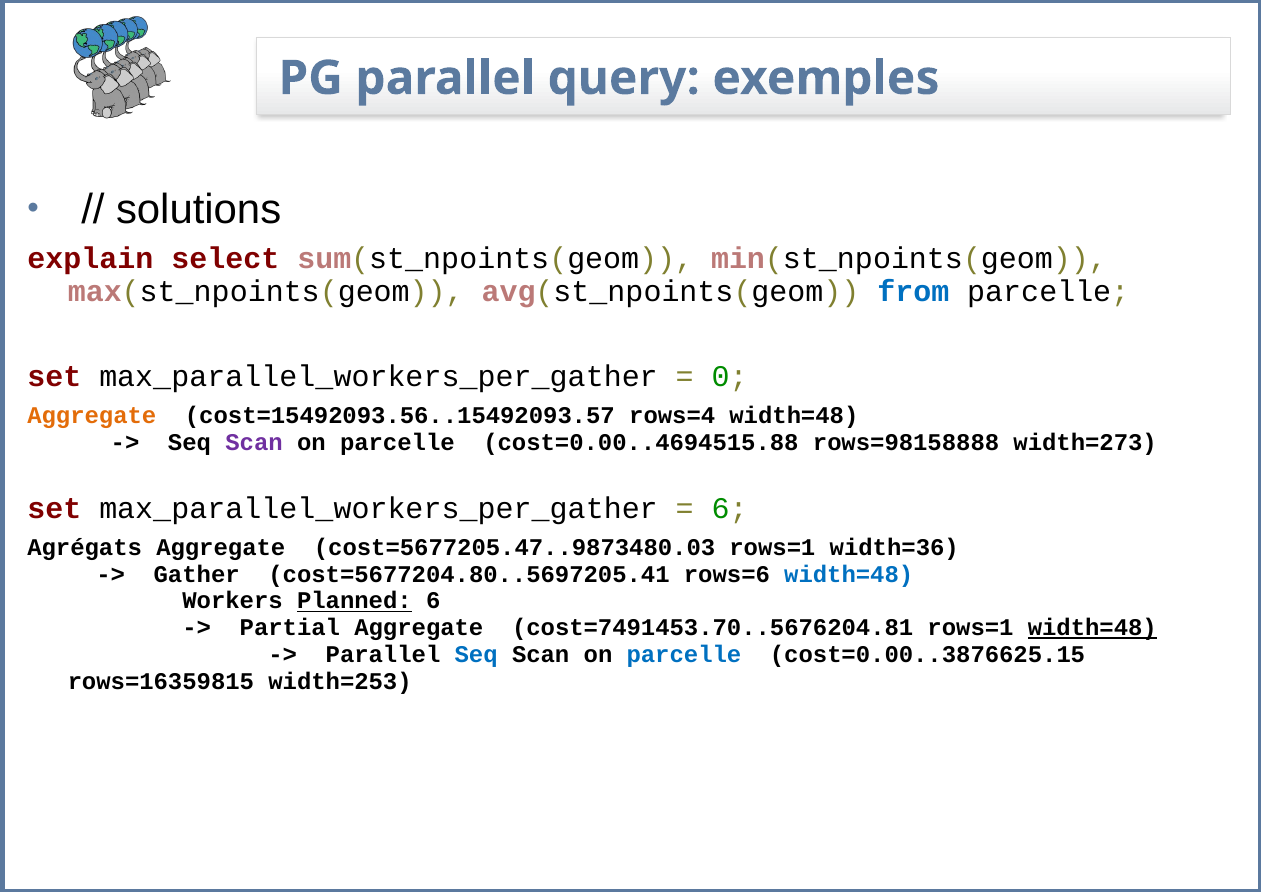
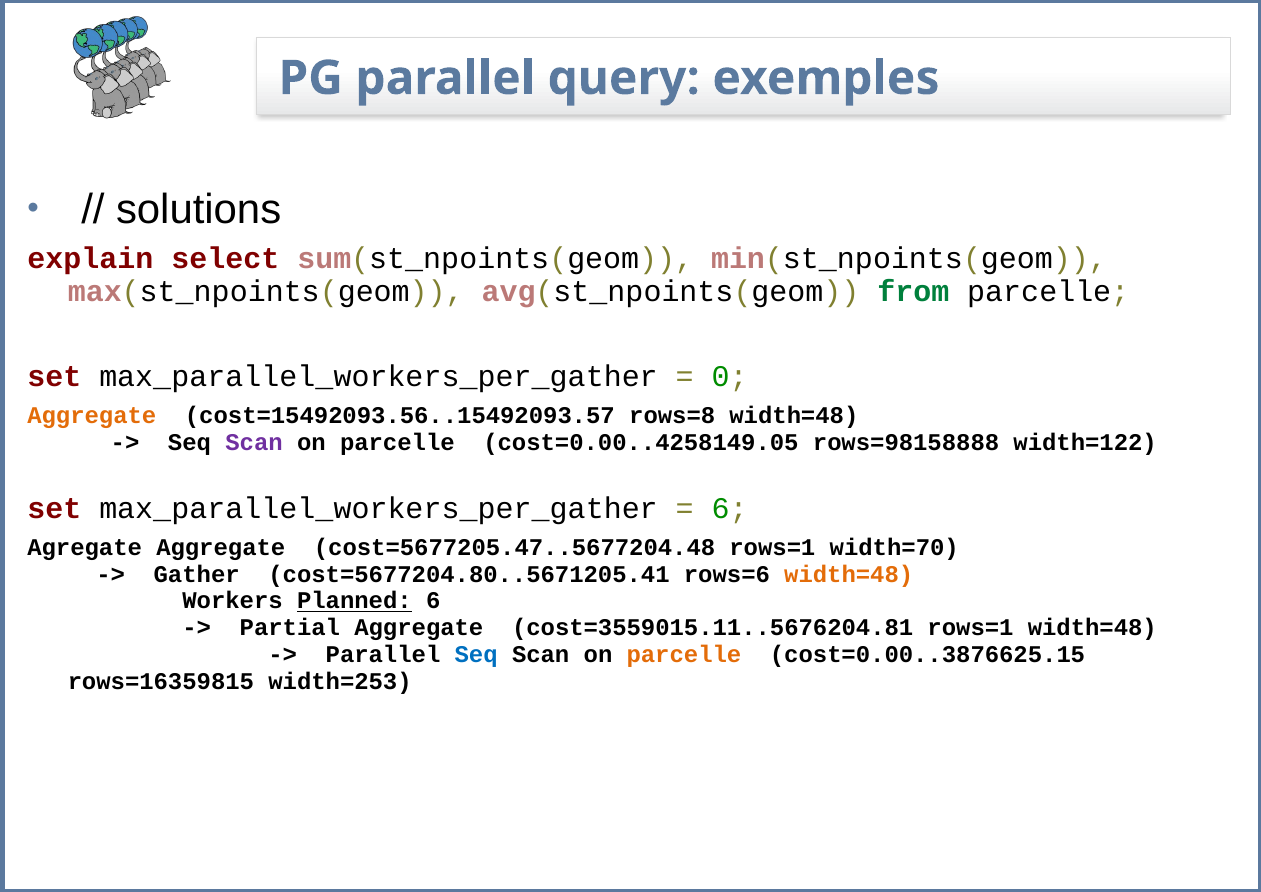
from colour: blue -> green
rows=4: rows=4 -> rows=8
cost=0.00..4694515.88: cost=0.00..4694515.88 -> cost=0.00..4258149.05
width=273: width=273 -> width=122
Agrégats: Agrégats -> Agregate
cost=5677205.47..9873480.03: cost=5677205.47..9873480.03 -> cost=5677205.47..5677204.48
width=36: width=36 -> width=70
cost=5677204.80..5697205.41: cost=5677204.80..5697205.41 -> cost=5677204.80..5671205.41
width=48 at (849, 574) colour: blue -> orange
cost=7491453.70..5676204.81: cost=7491453.70..5676204.81 -> cost=3559015.11..5676204.81
width=48 at (1092, 628) underline: present -> none
parcelle at (684, 654) colour: blue -> orange
